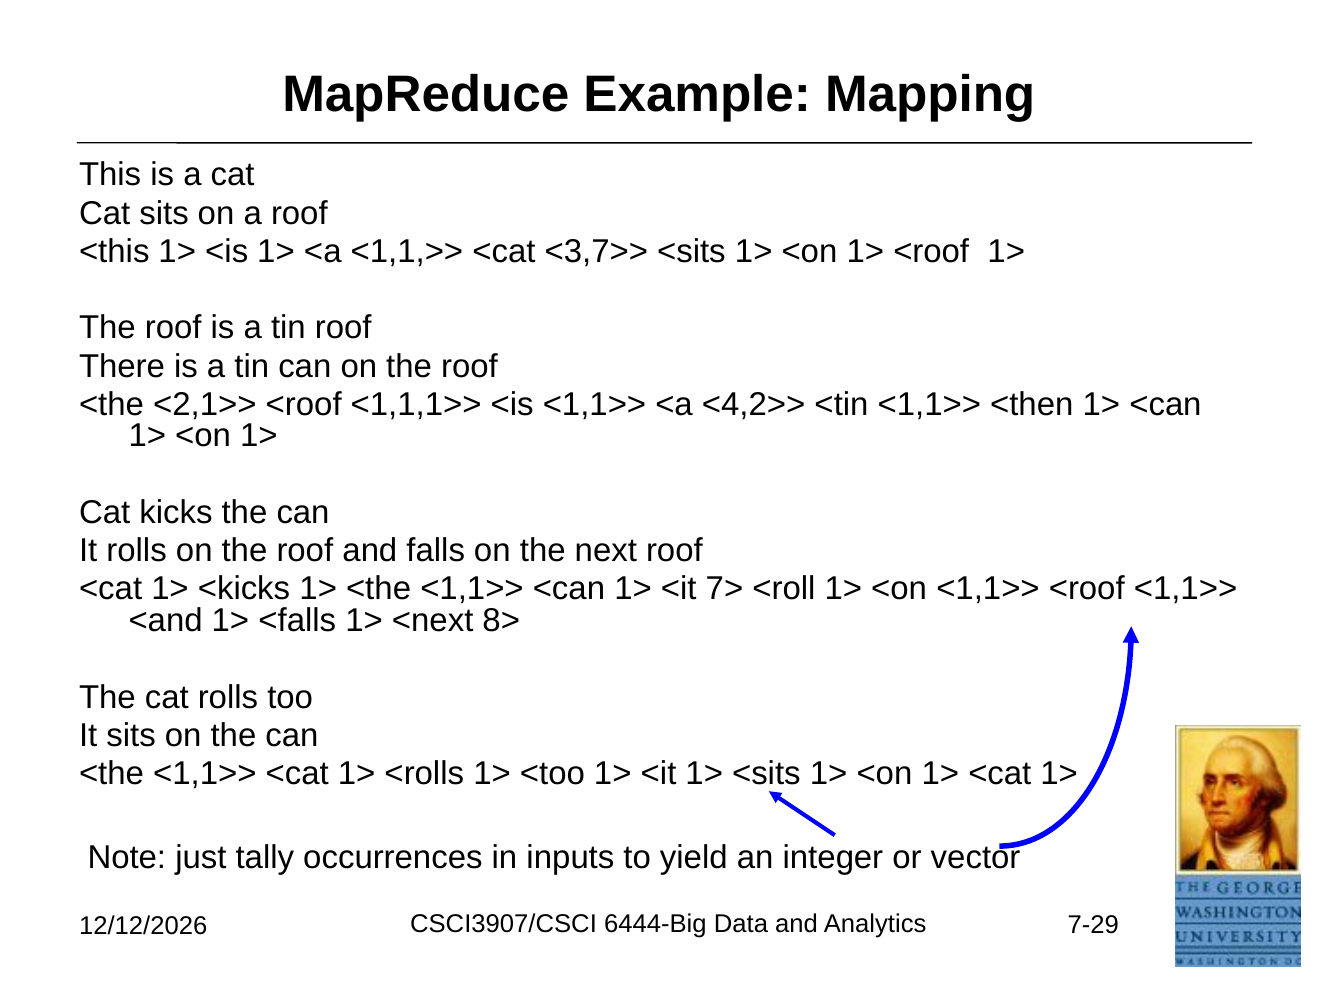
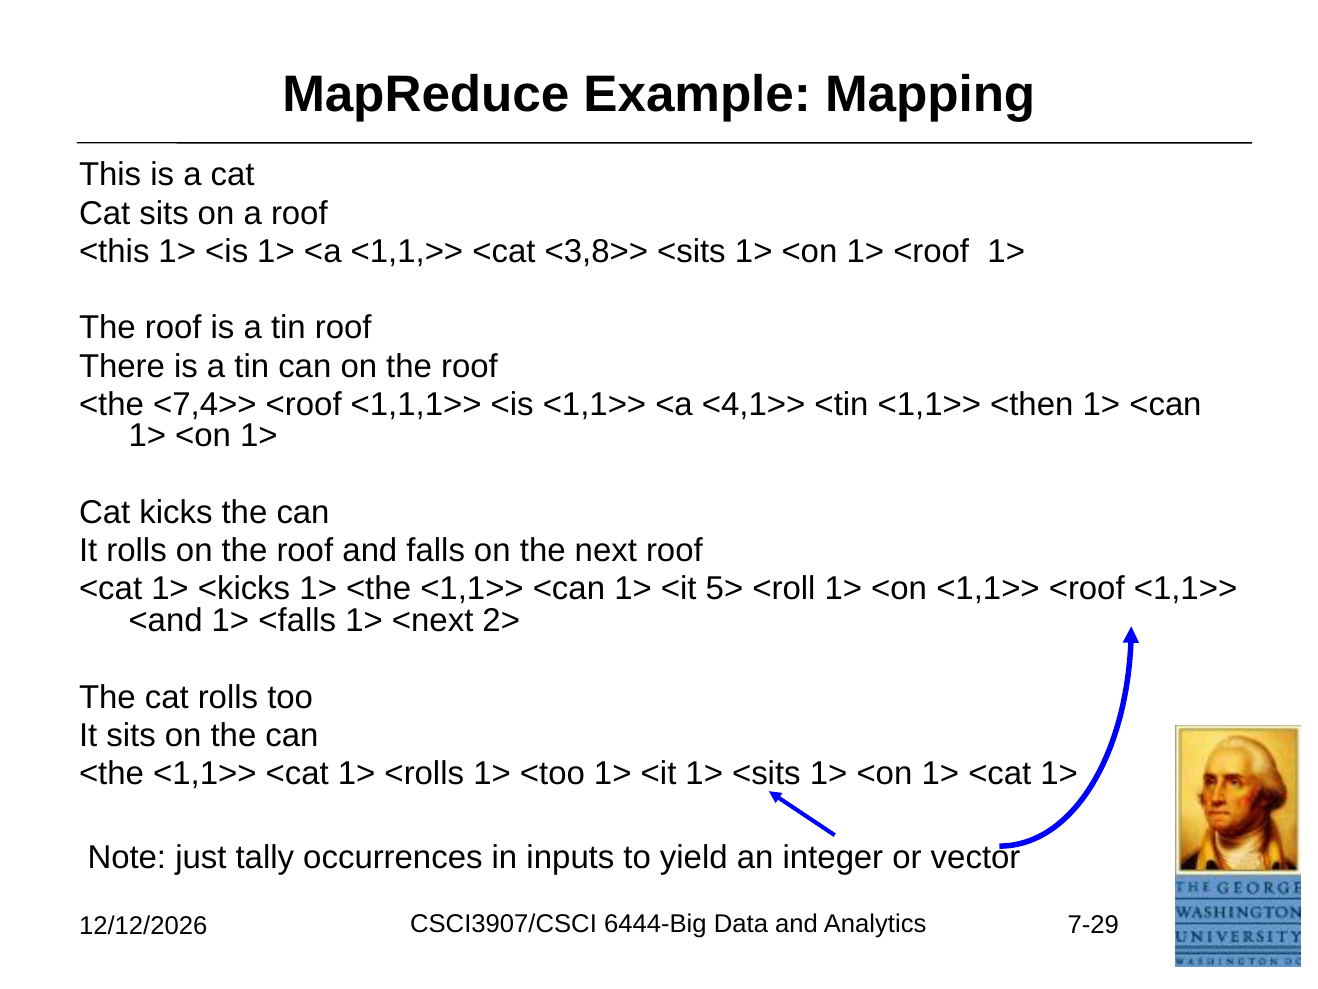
<3,7>>: <3,7>> -> <3,8>>
<2,1>>: <2,1>> -> <7,4>>
<4,2>>: <4,2>> -> <4,1>>
7>: 7> -> 5>
8>: 8> -> 2>
